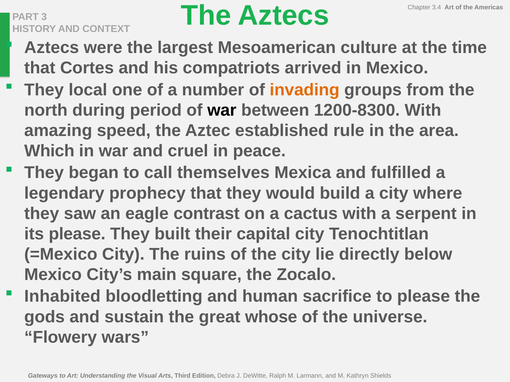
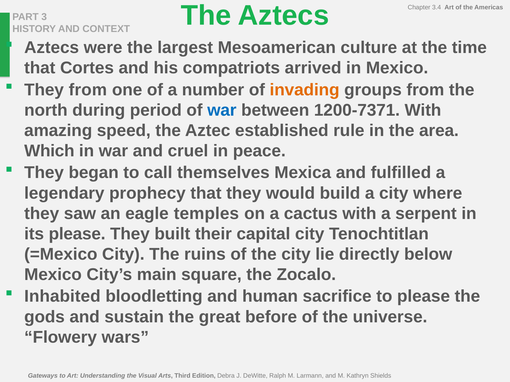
They local: local -> from
war at (222, 110) colour: black -> blue
1200-8300: 1200-8300 -> 1200-7371
contrast: contrast -> temples
whose: whose -> before
